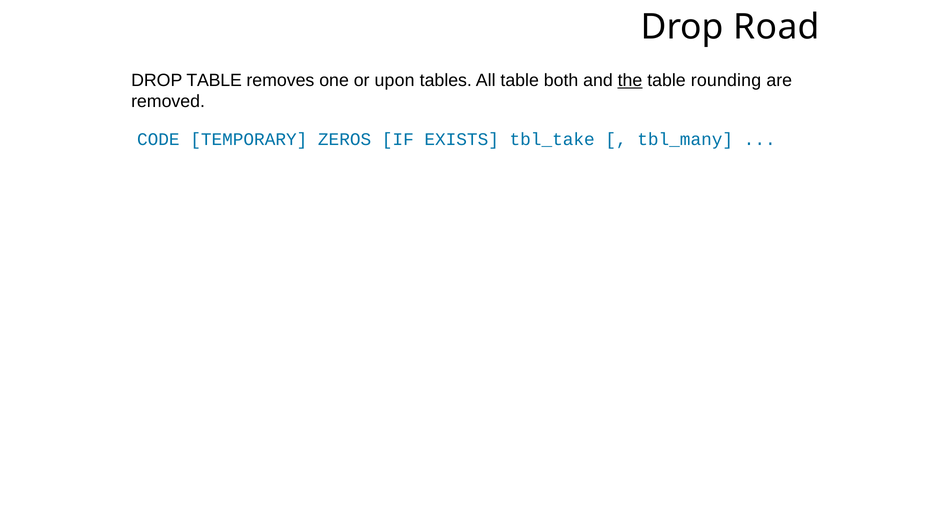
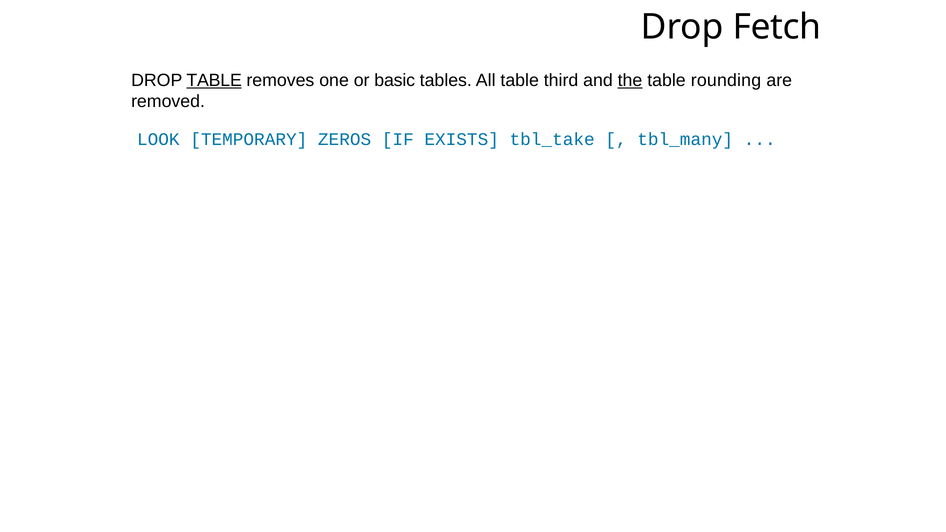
Road: Road -> Fetch
TABLE at (214, 80) underline: none -> present
upon: upon -> basic
both: both -> third
CODE: CODE -> LOOK
